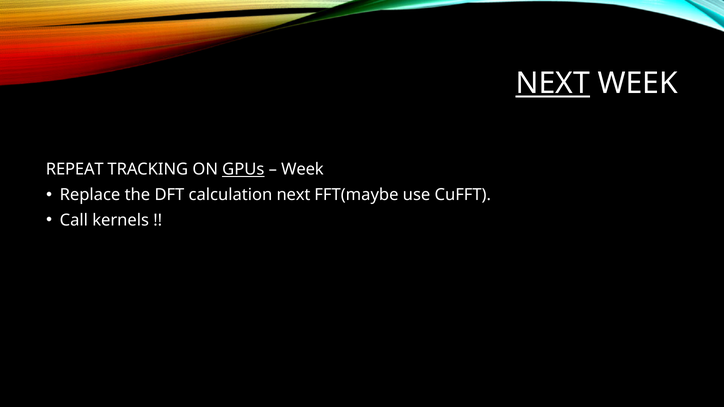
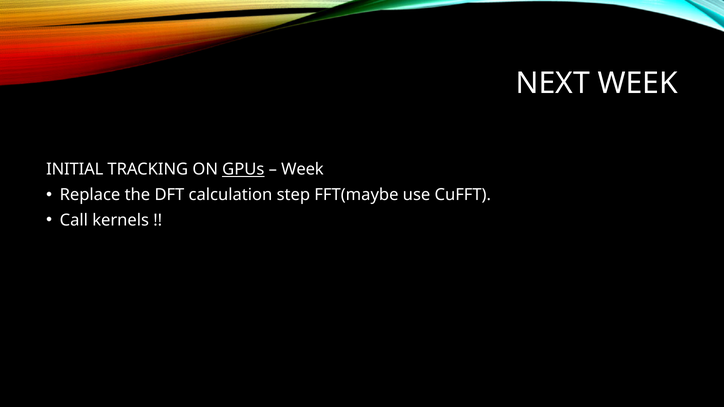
NEXT at (553, 84) underline: present -> none
REPEAT: REPEAT -> INITIAL
calculation next: next -> step
